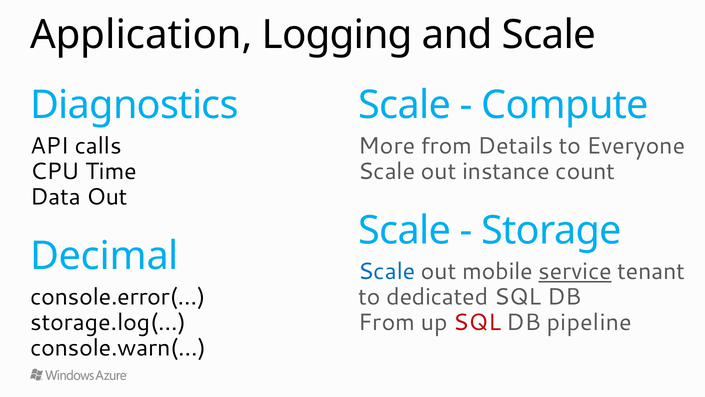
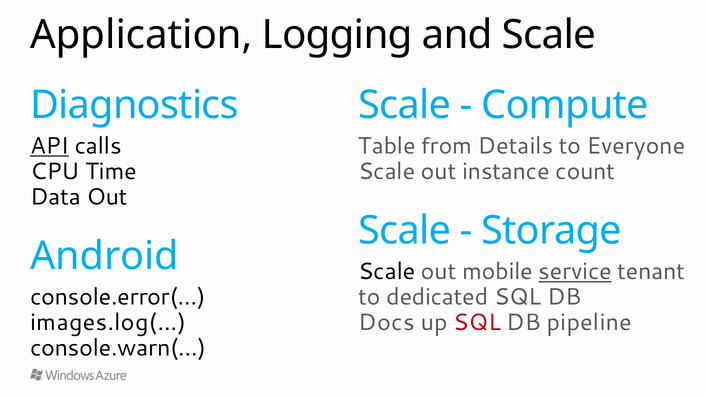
API underline: none -> present
More: More -> Table
Decimal: Decimal -> Android
Scale at (387, 271) colour: blue -> black
storage.log(…: storage.log(… -> images.log(…
From at (387, 322): From -> Docs
